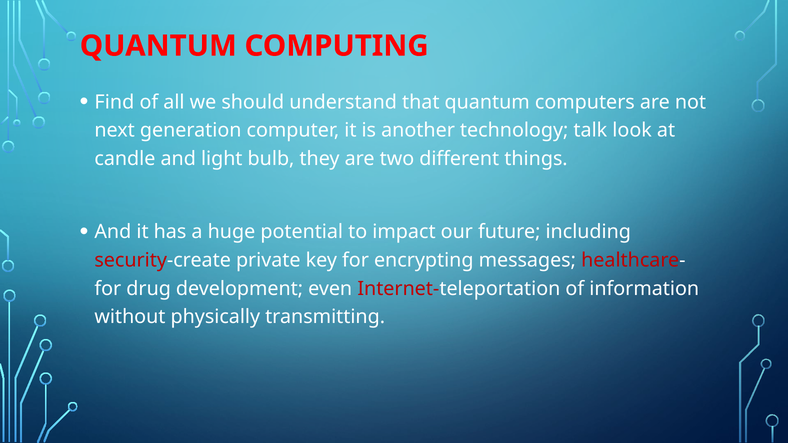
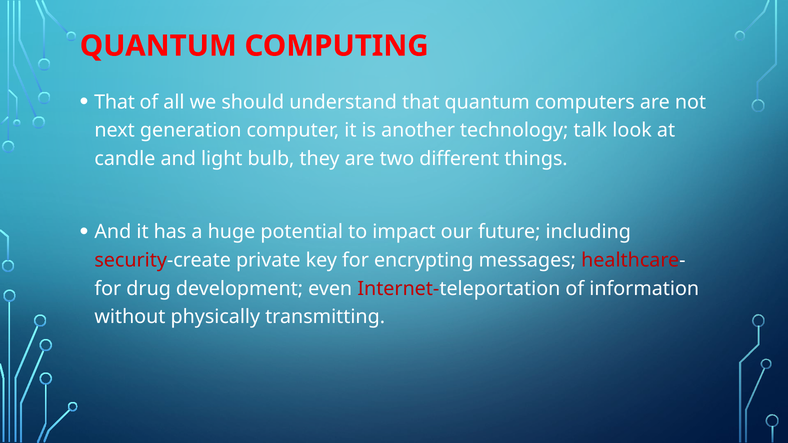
Find at (114, 102): Find -> That
